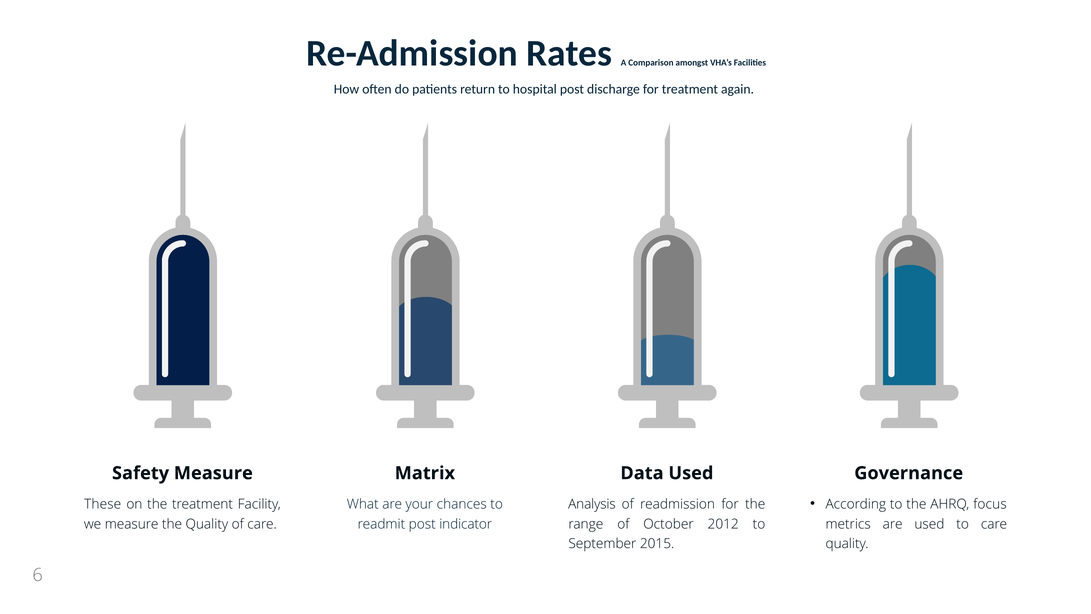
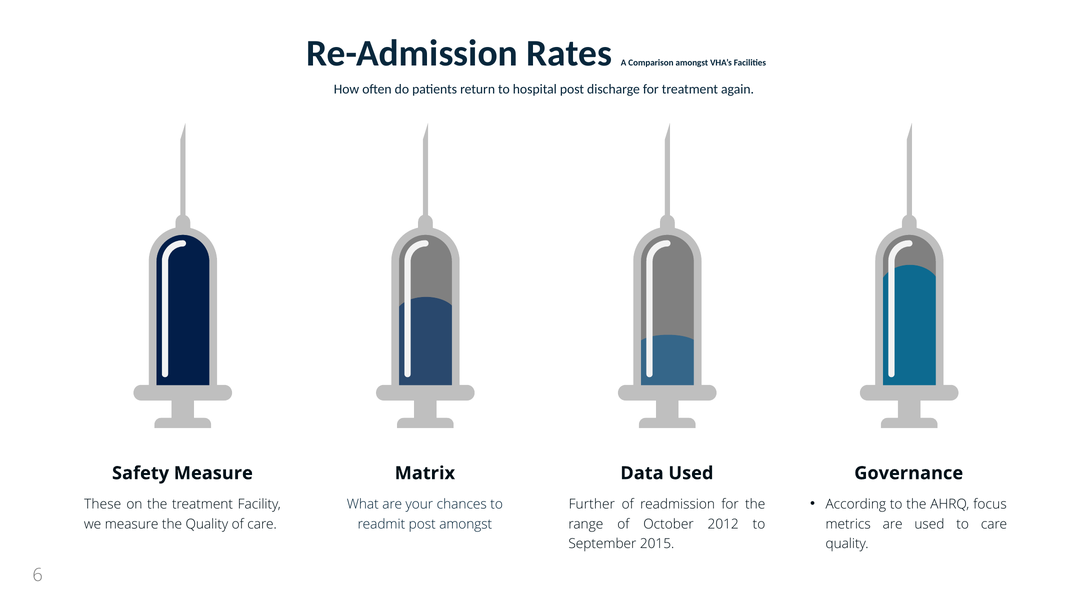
Analysis: Analysis -> Further
post indicator: indicator -> amongst
